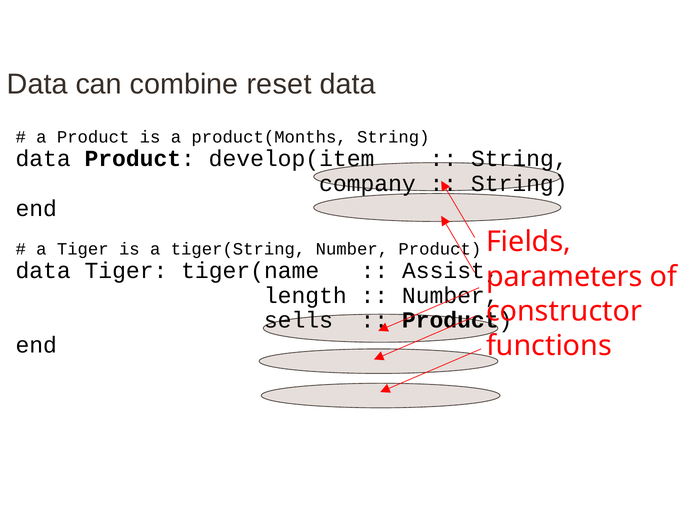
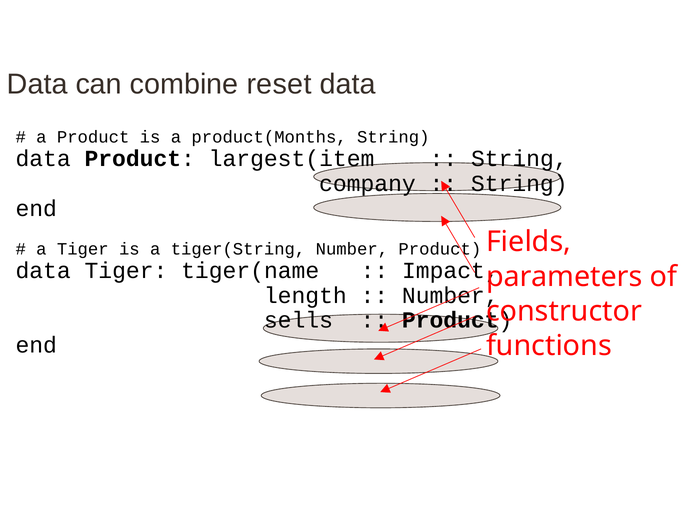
develop(item: develop(item -> largest(item
Assist: Assist -> Impact
